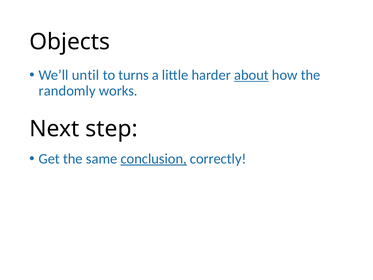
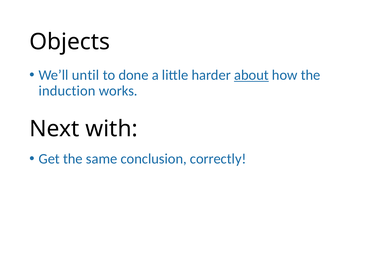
turns: turns -> done
randomly: randomly -> induction
step: step -> with
conclusion underline: present -> none
